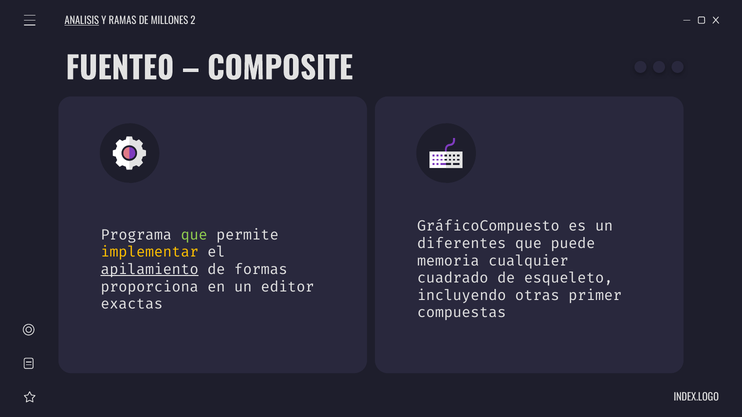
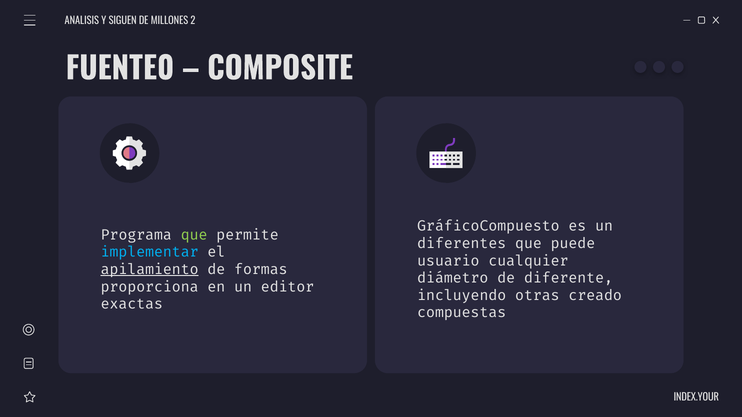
ANALISIS underline: present -> none
RAMAS: RAMAS -> SIGUEN
implementar colour: yellow -> light blue
memoria: memoria -> usuario
cuadrado: cuadrado -> diámetro
esqueleto: esqueleto -> diferente
primer: primer -> creado
INDEX.LOGO: INDEX.LOGO -> INDEX.YOUR
